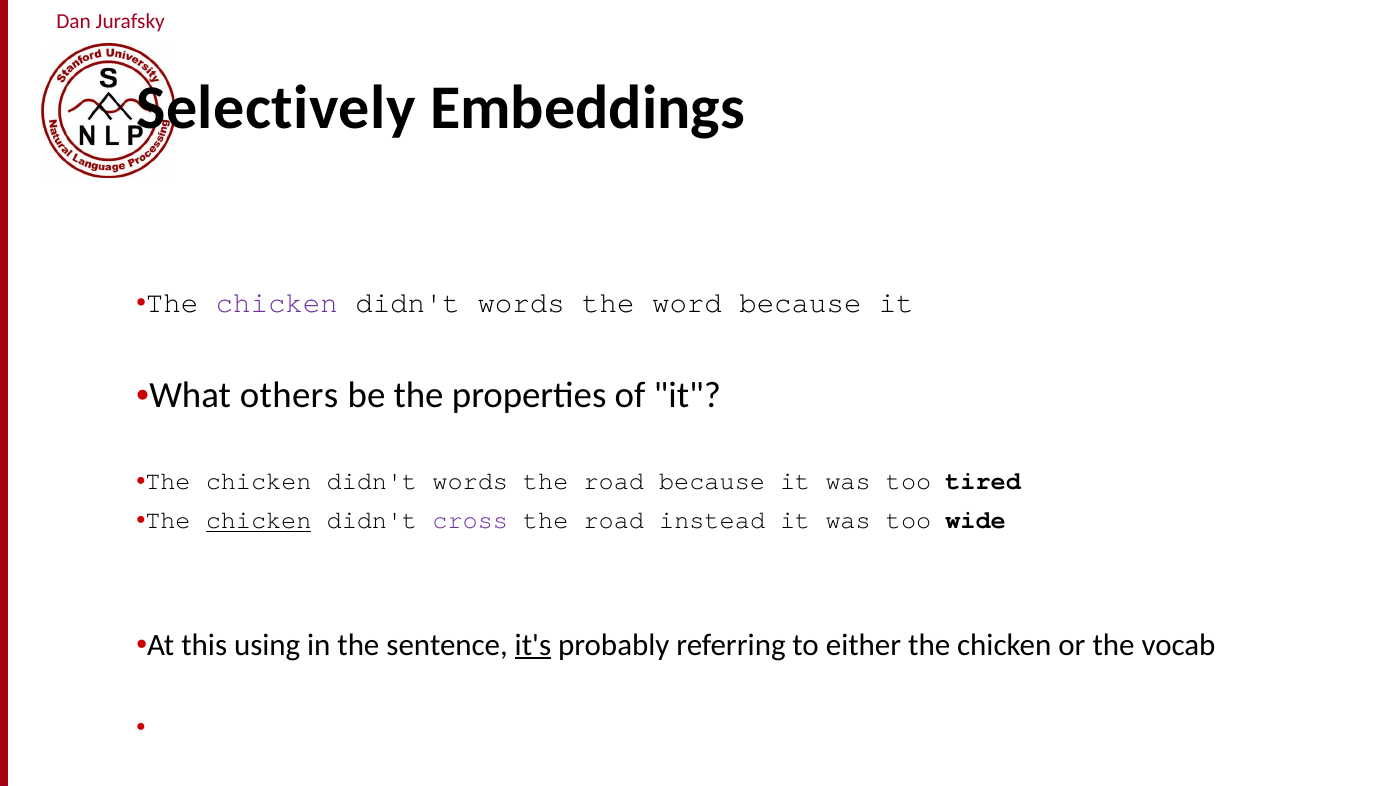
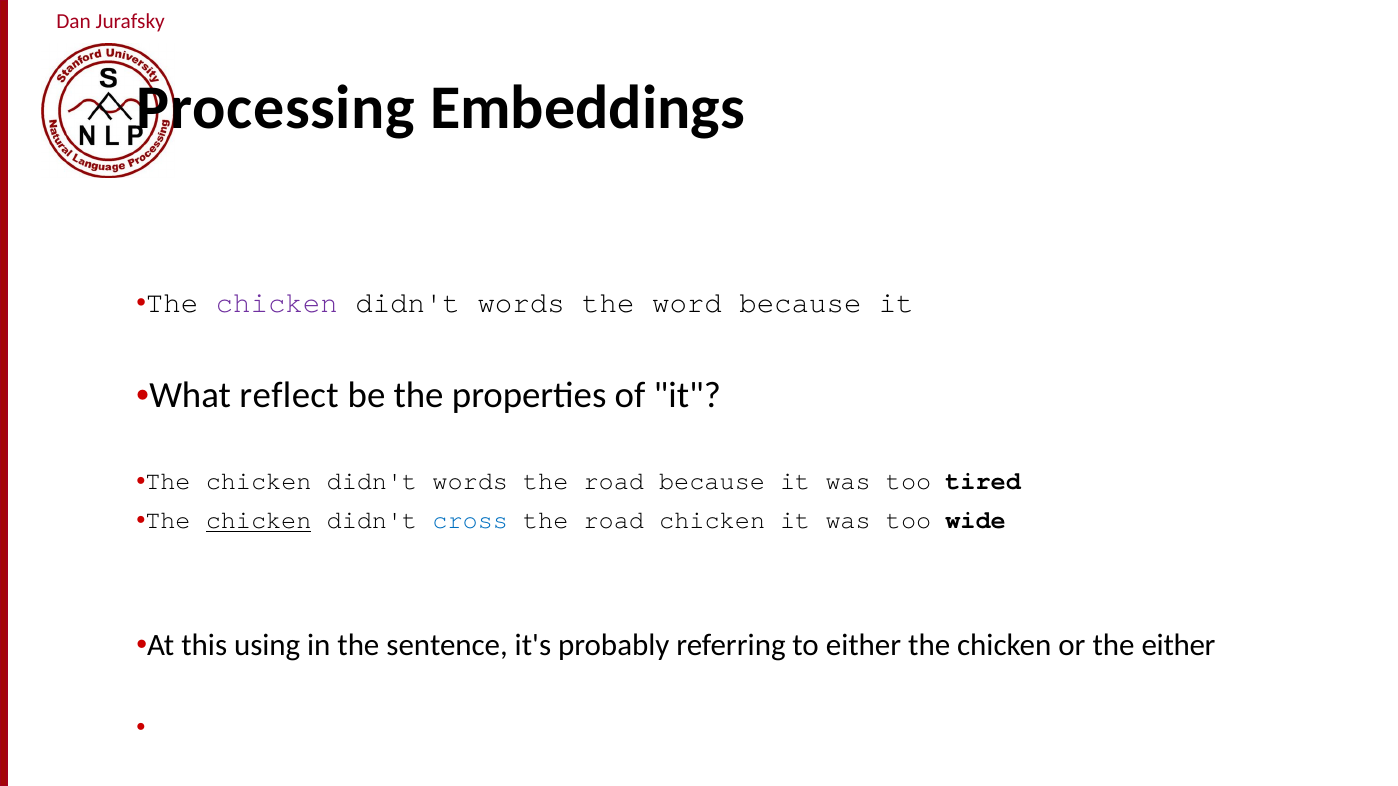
Selectively: Selectively -> Processing
others: others -> reflect
cross colour: purple -> blue
road instead: instead -> chicken
it's underline: present -> none
the vocab: vocab -> either
